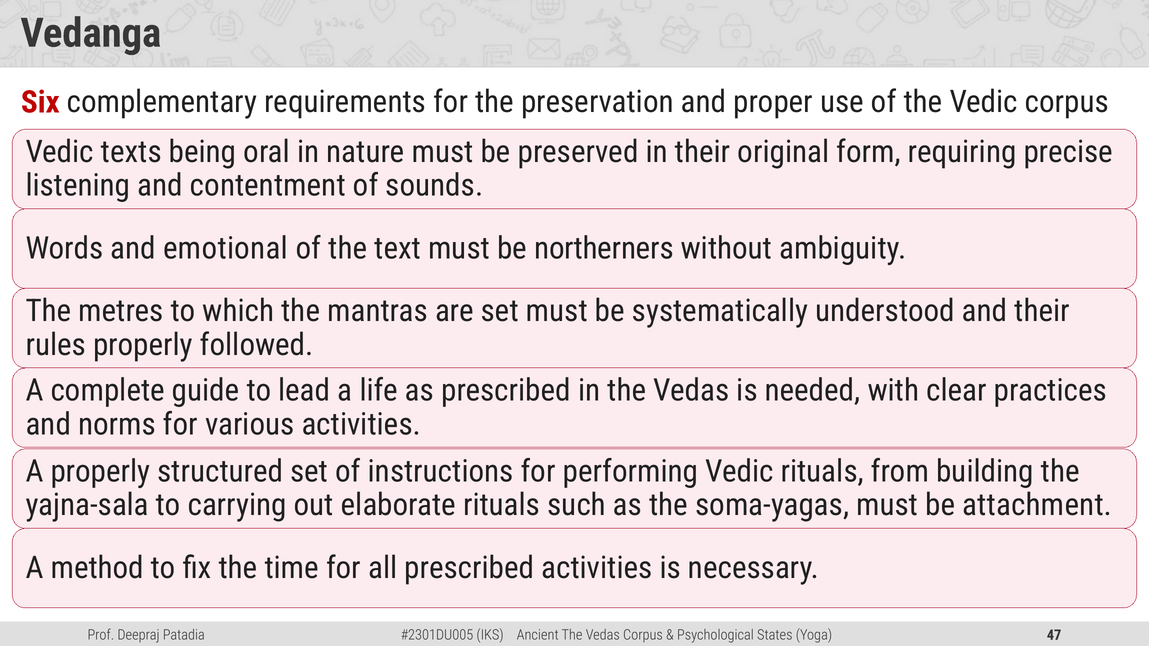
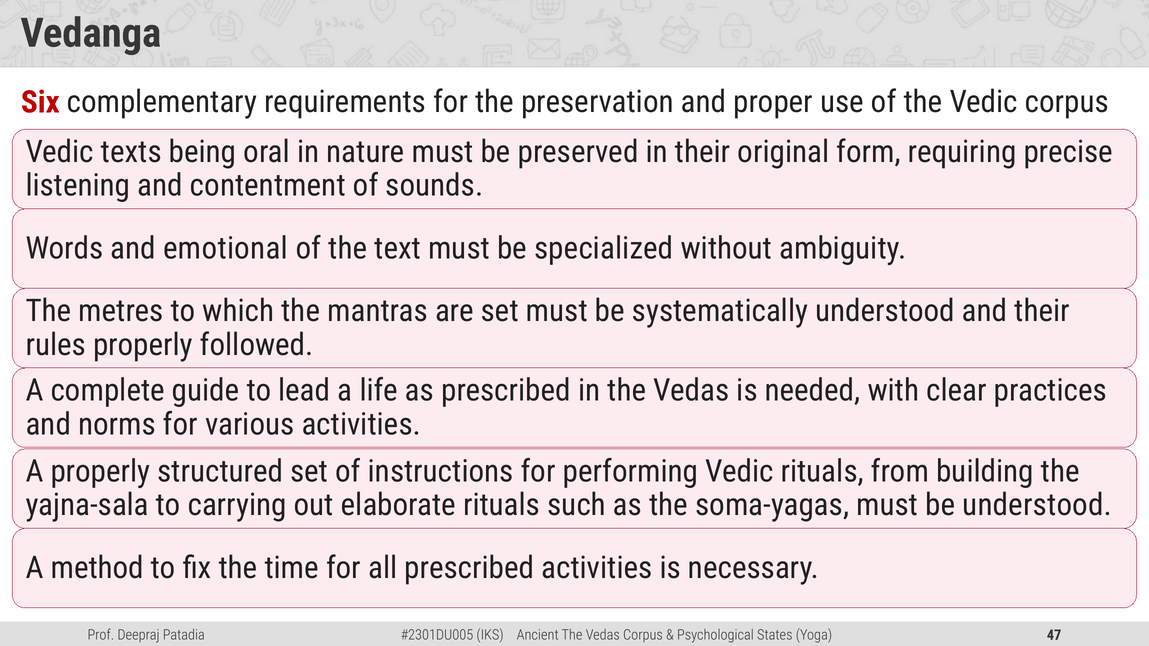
northerners: northerners -> specialized
be attachment: attachment -> understood
